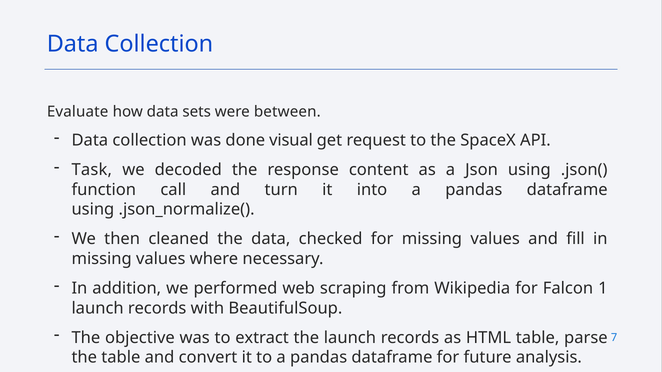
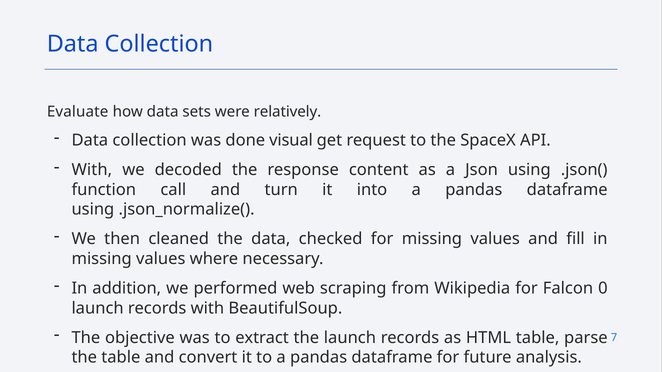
between: between -> relatively
Task at (92, 170): Task -> With
1: 1 -> 0
